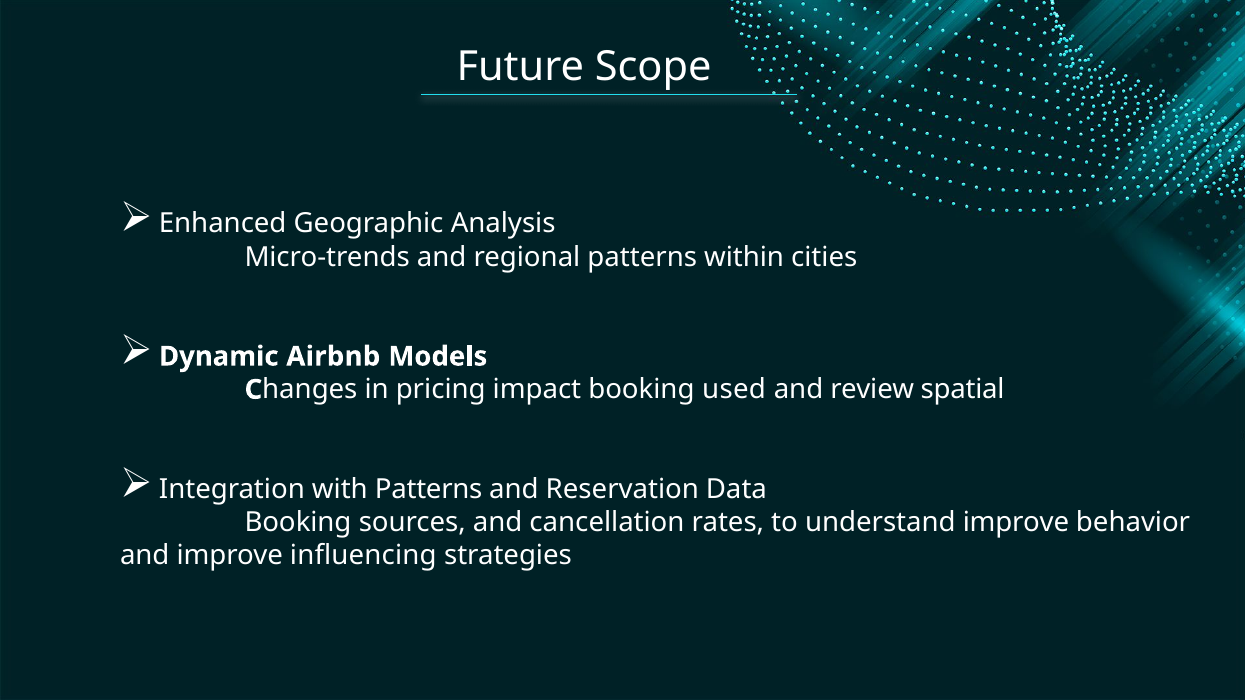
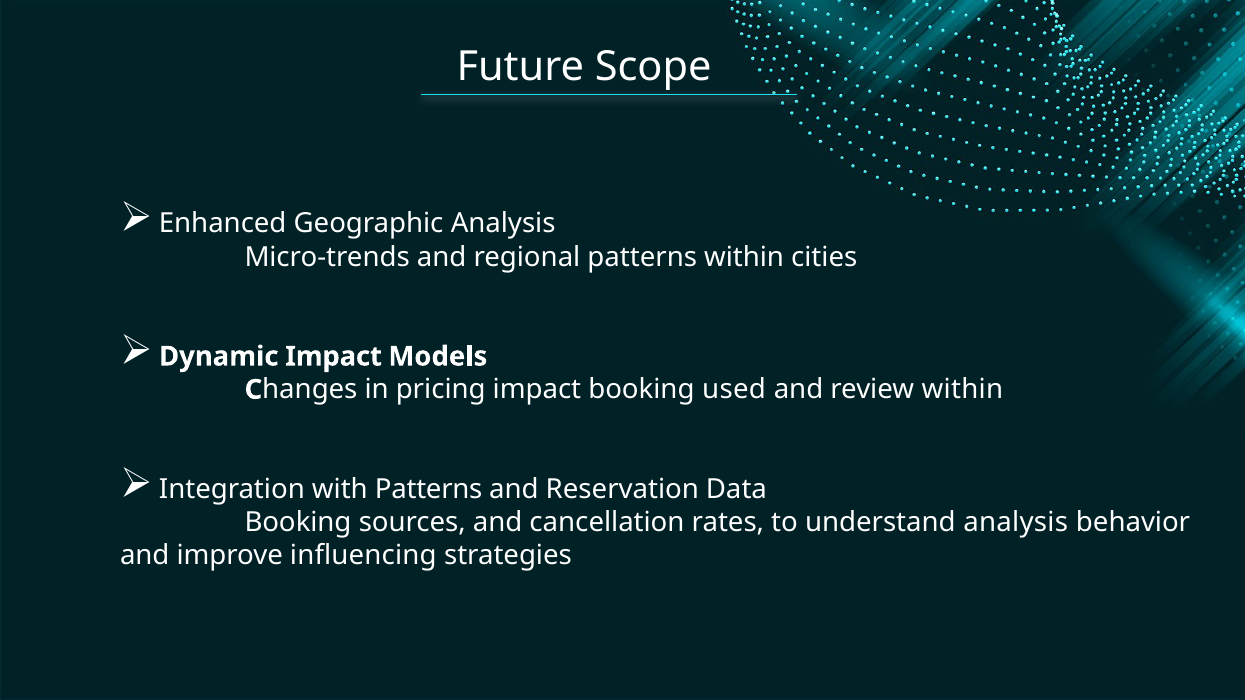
Dynamic Airbnb: Airbnb -> Impact
review spatial: spatial -> within
understand improve: improve -> analysis
